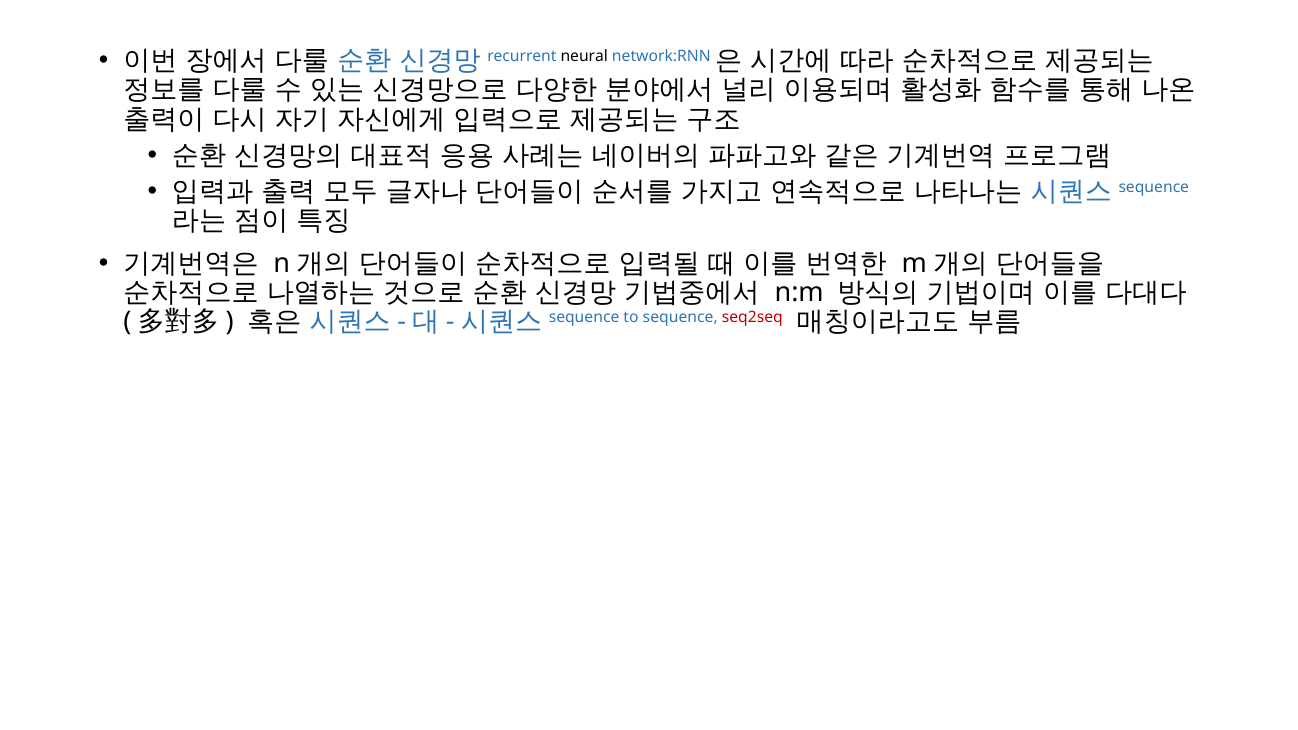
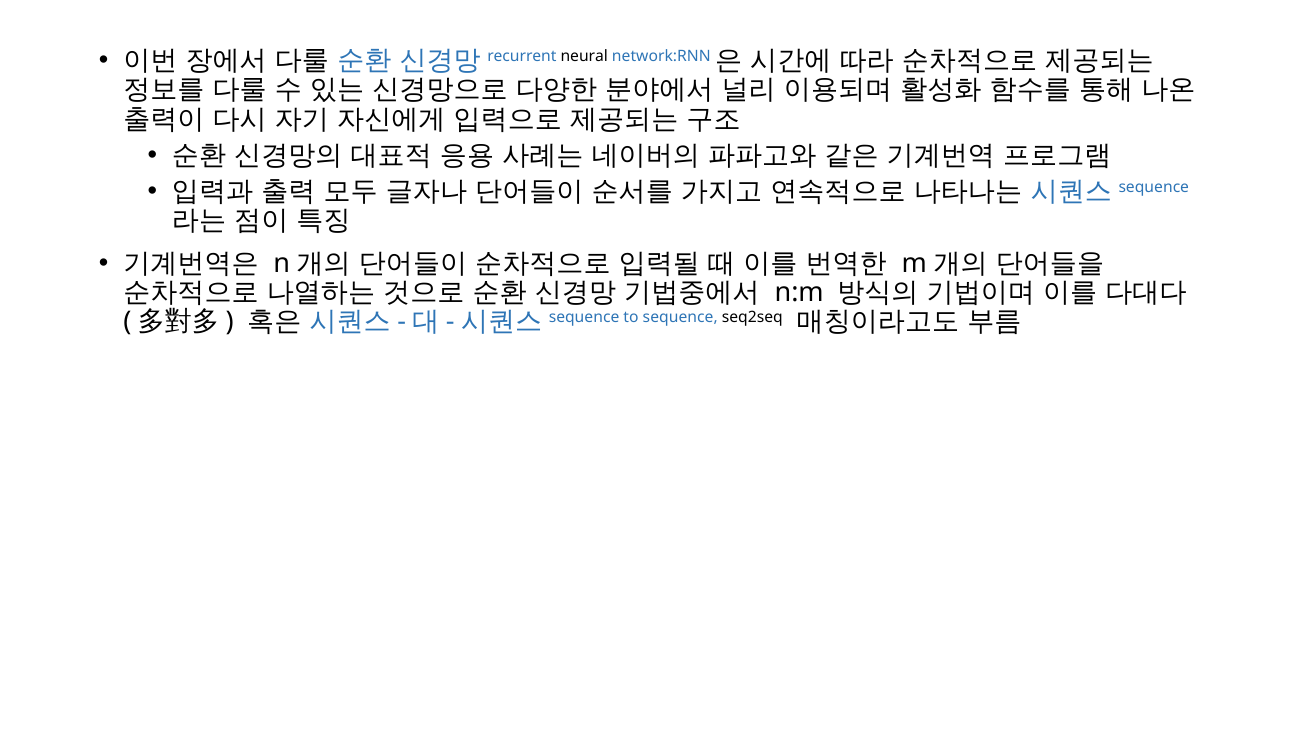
seq2seq colour: red -> black
